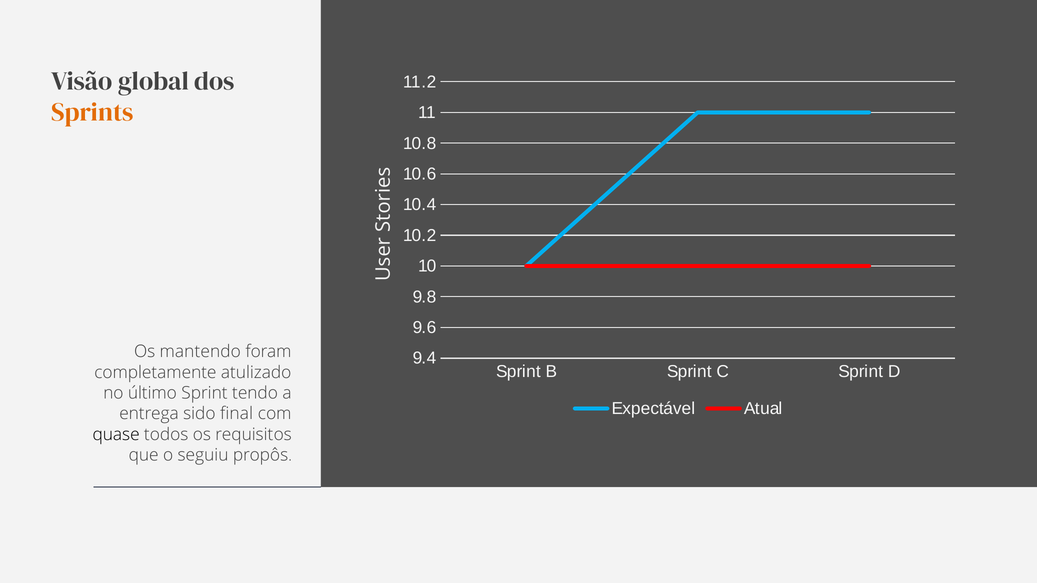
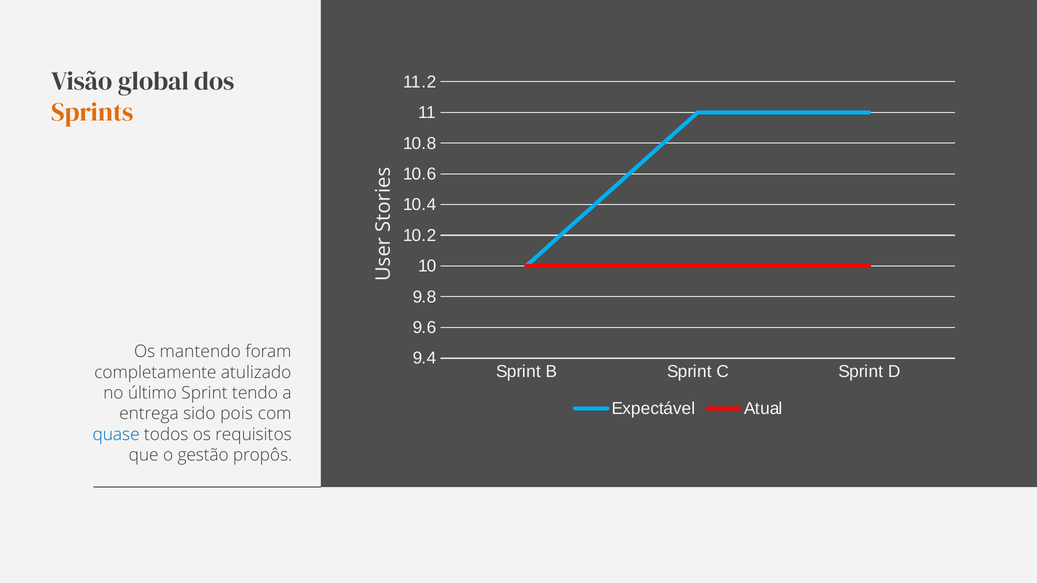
final: final -> pois
quase colour: black -> blue
seguiu: seguiu -> gestão
